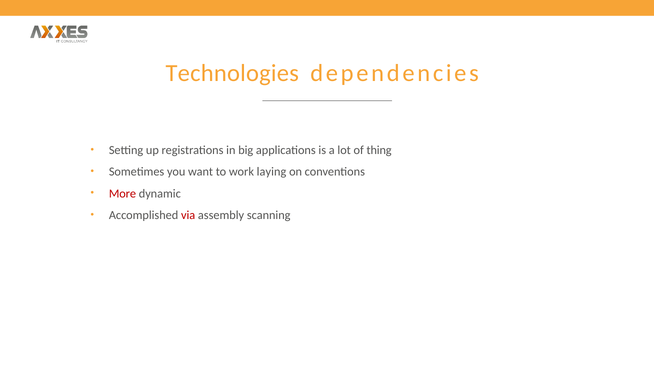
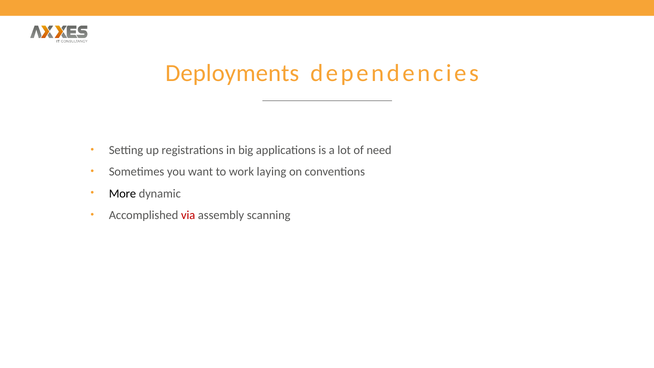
Technologies: Technologies -> Deployments
thing: thing -> need
More colour: red -> black
